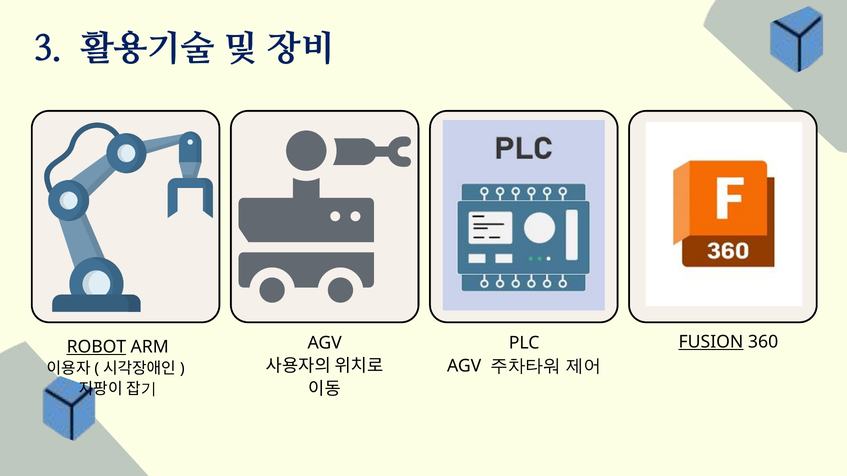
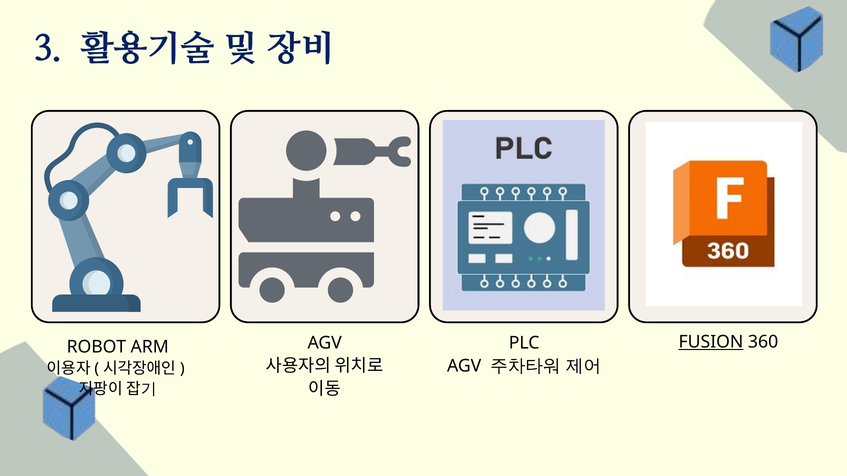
ROBOT underline: present -> none
